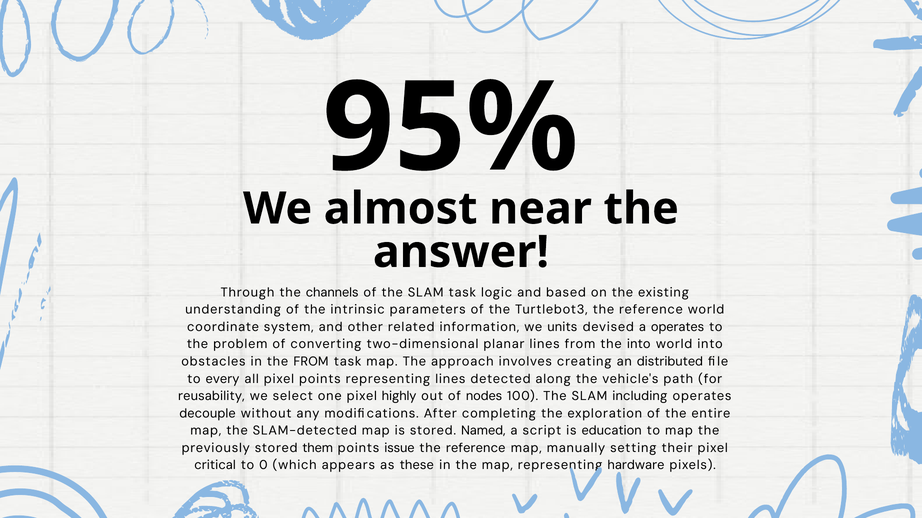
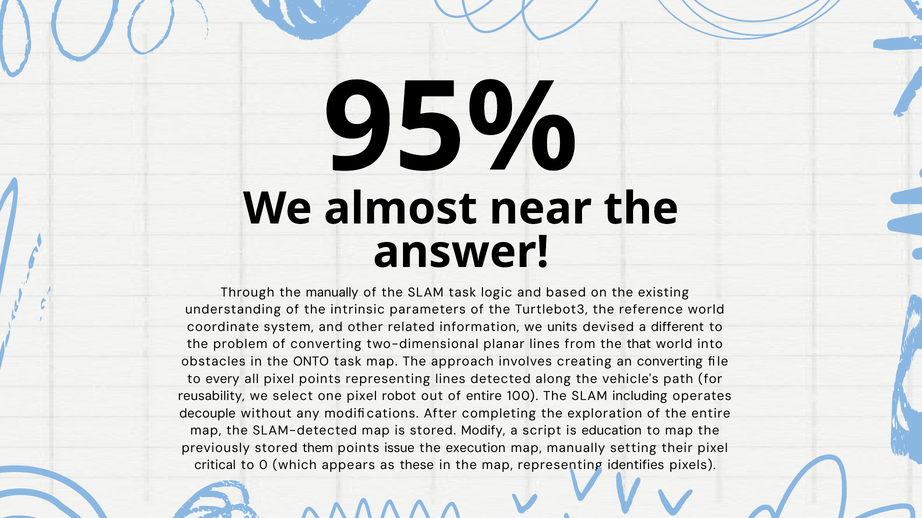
the channels: channels -> manually
a operates: operates -> different
the into: into -> that
the FROM: FROM -> ONTO
an distributed: distributed -> converting
highly: highly -> robot
of nodes: nodes -> entire
Named: Named -> Modify
reference at (476, 448): reference -> execution
hardware: hardware -> identifies
